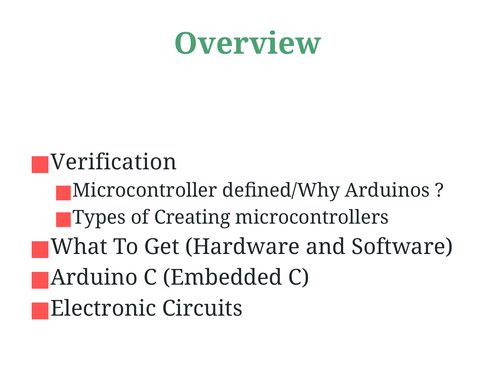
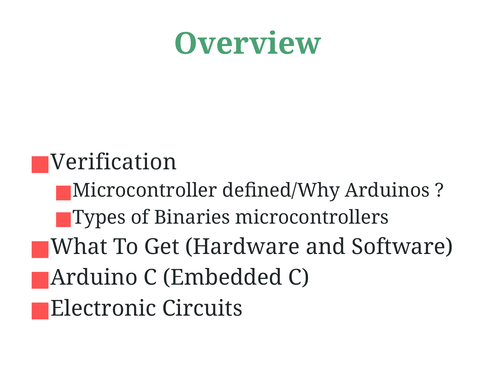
Creating: Creating -> Binaries
